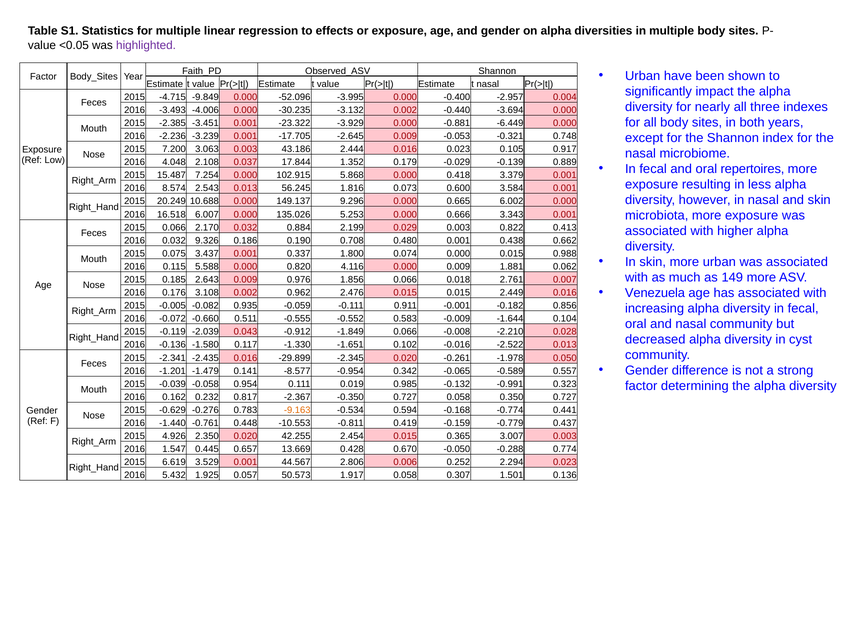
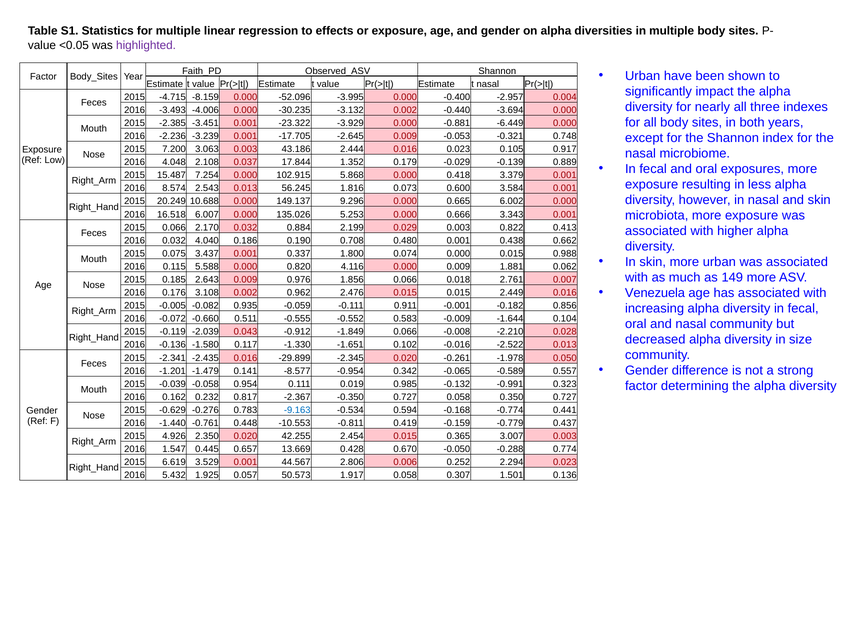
-9.849: -9.849 -> -8.159
repertoires: repertoires -> exposures
9.326: 9.326 -> 4.040
cyst: cyst -> size
-9.163 colour: orange -> blue
